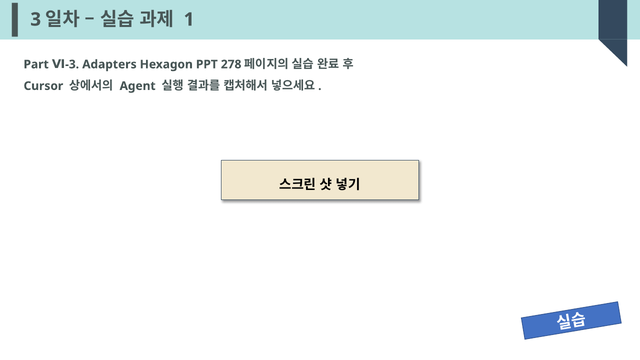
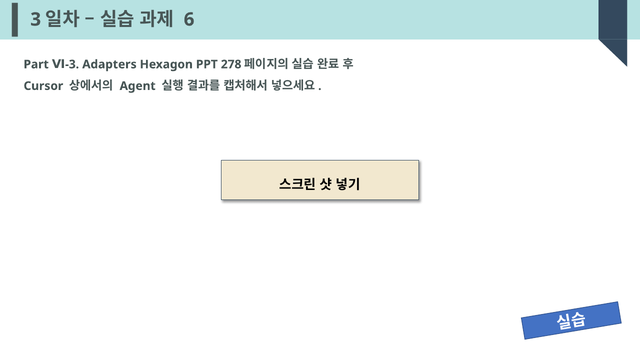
1: 1 -> 6
